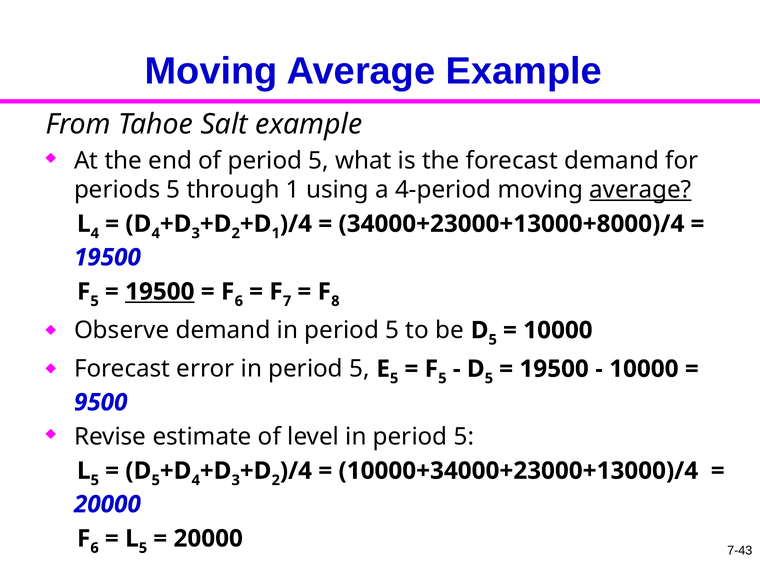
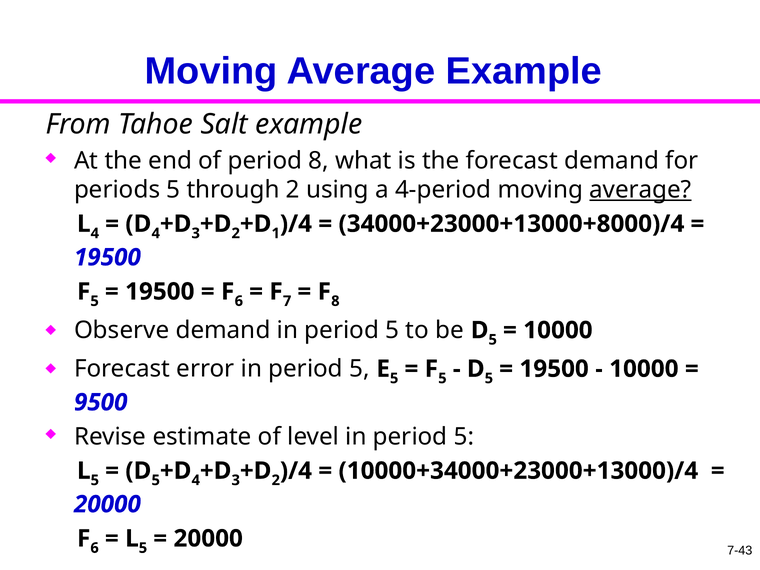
of period 5: 5 -> 8
through 1: 1 -> 2
19500 at (160, 292) underline: present -> none
